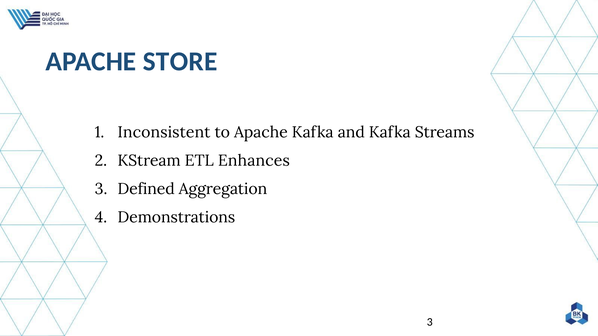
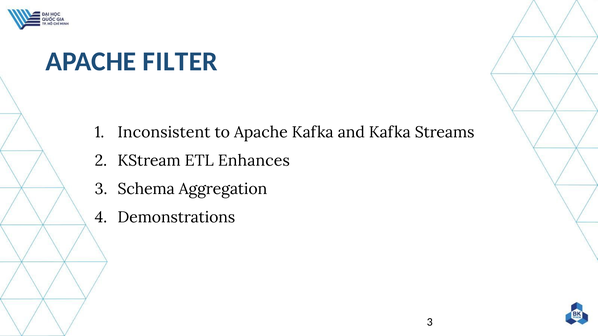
STORE: STORE -> FILTER
Defined: Defined -> Schema
